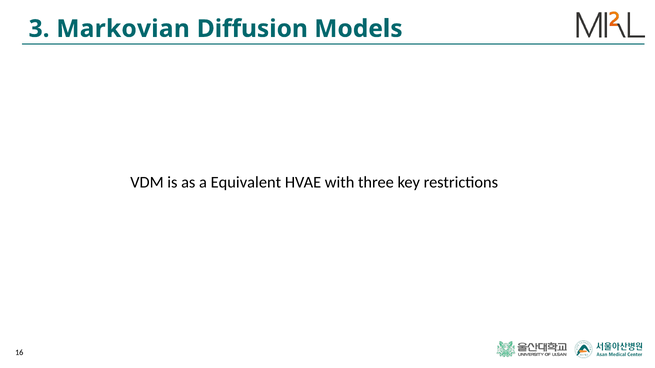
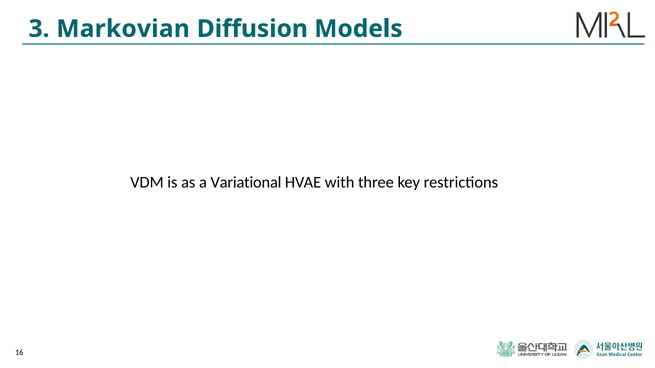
Equivalent: Equivalent -> Variational
